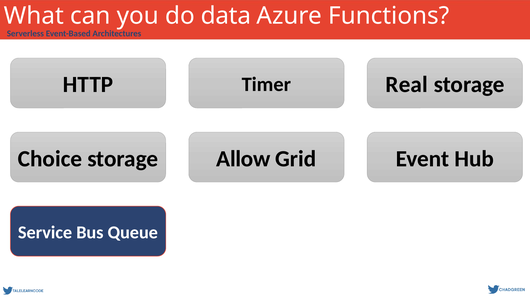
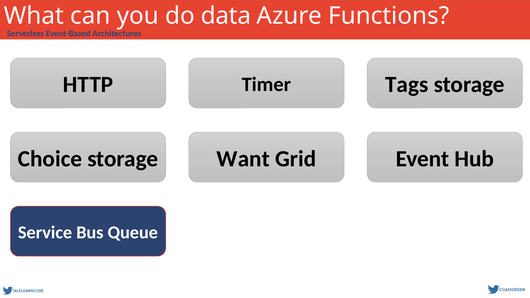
Real: Real -> Tags
Allow: Allow -> Want
